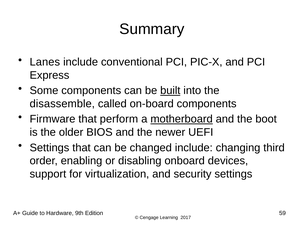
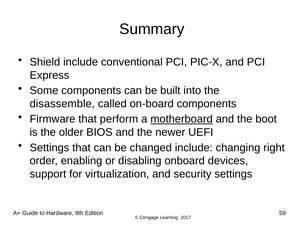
Lanes: Lanes -> Shield
built underline: present -> none
third: third -> right
